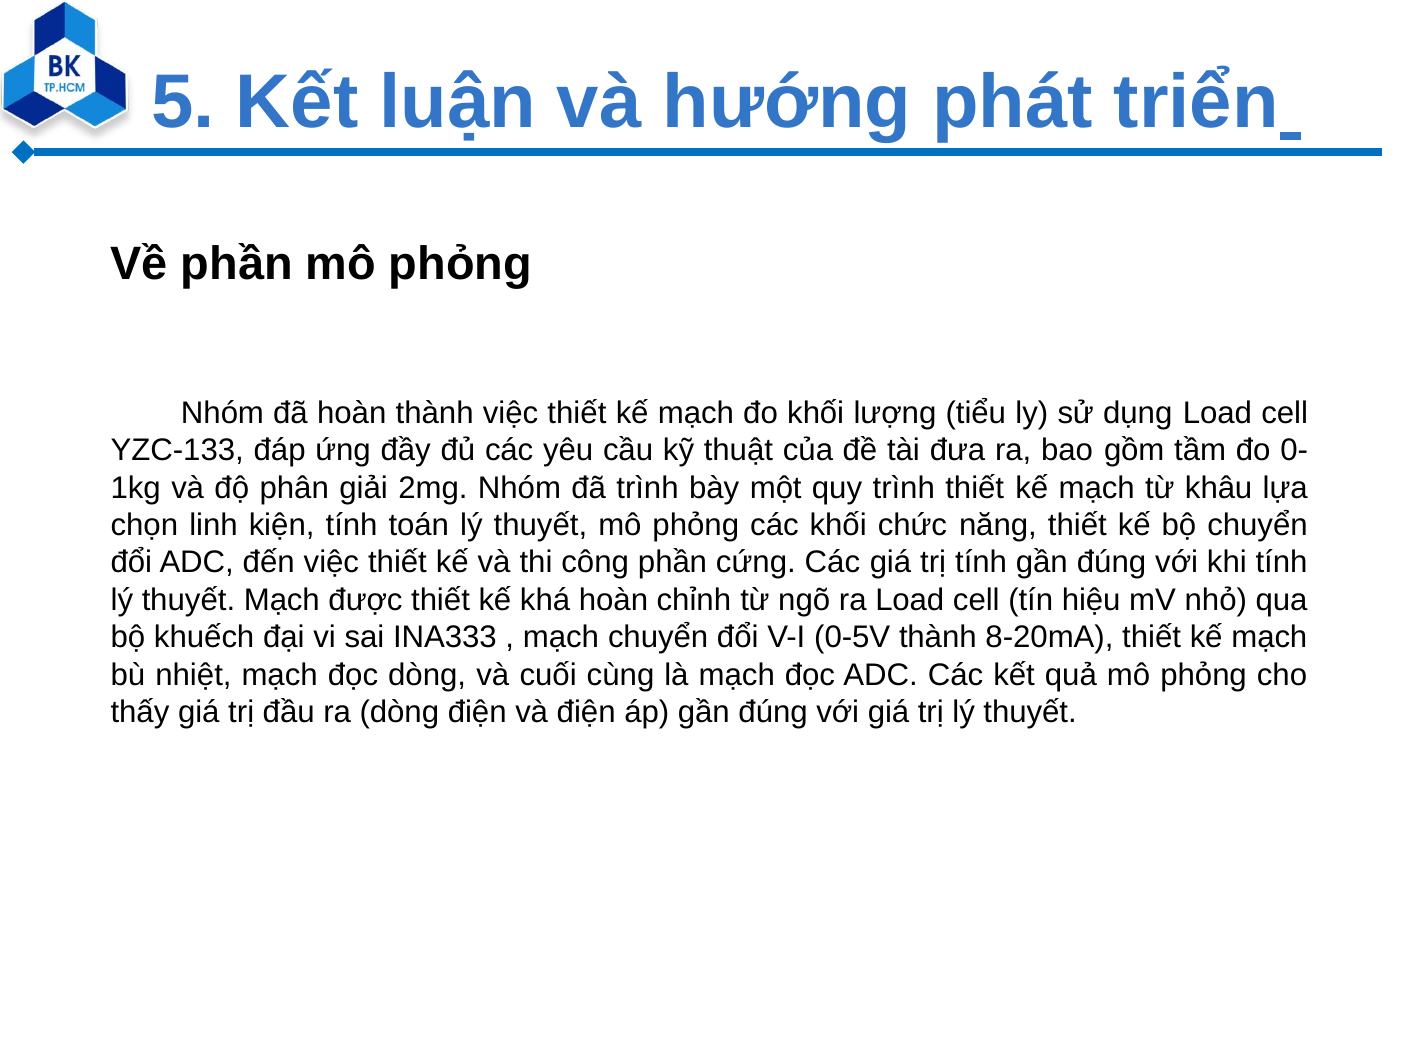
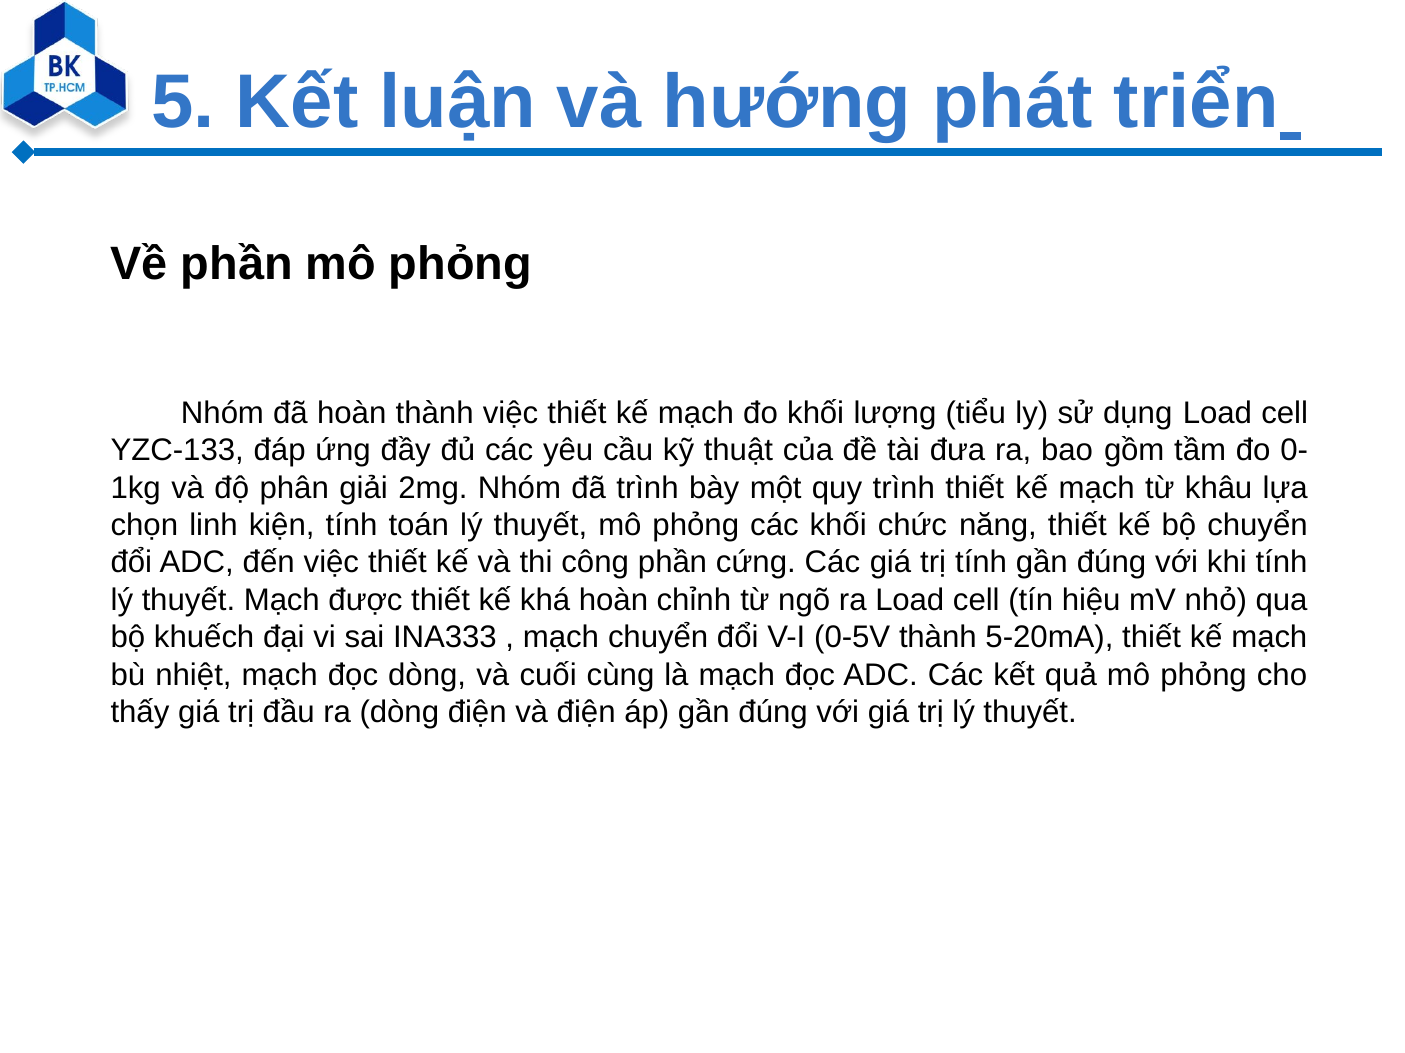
8-20mA: 8-20mA -> 5-20mA
